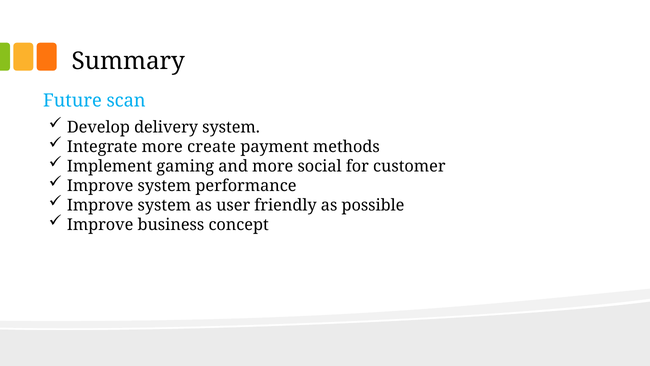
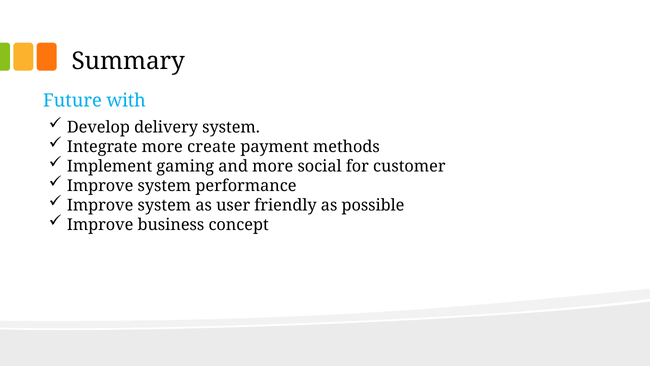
scan: scan -> with
